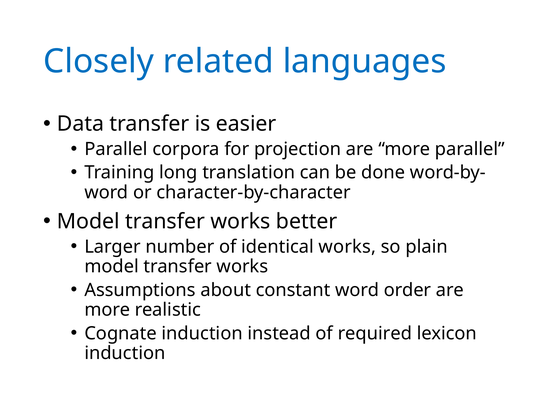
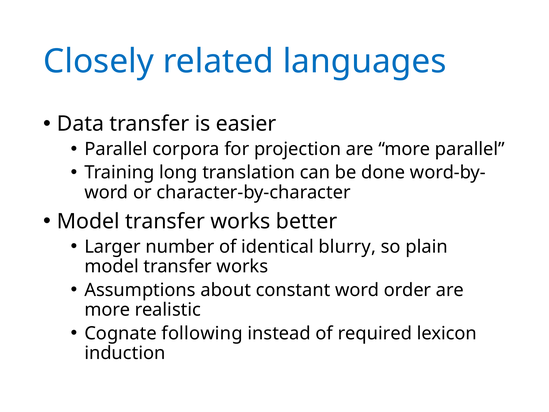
identical works: works -> blurry
Cognate induction: induction -> following
